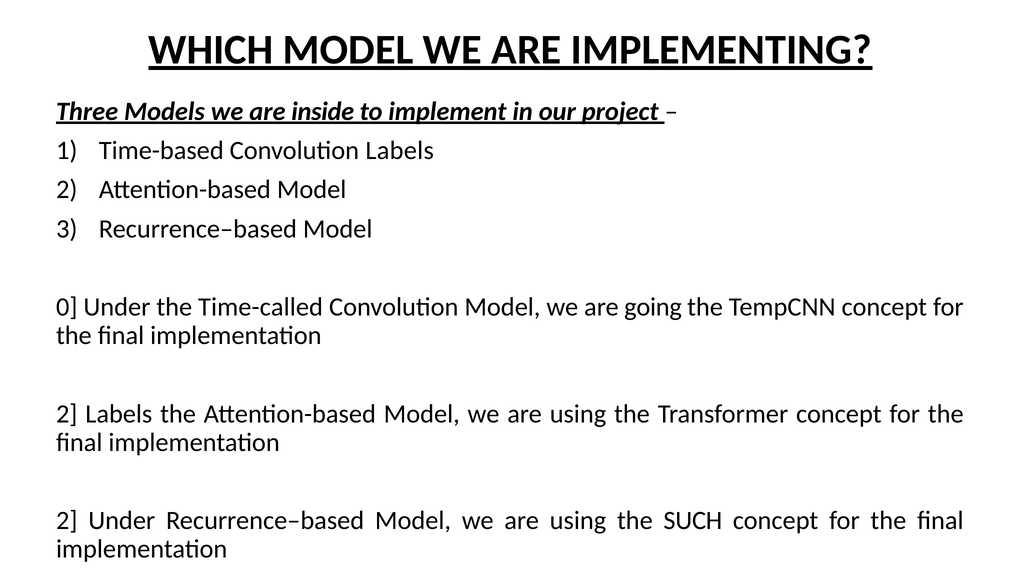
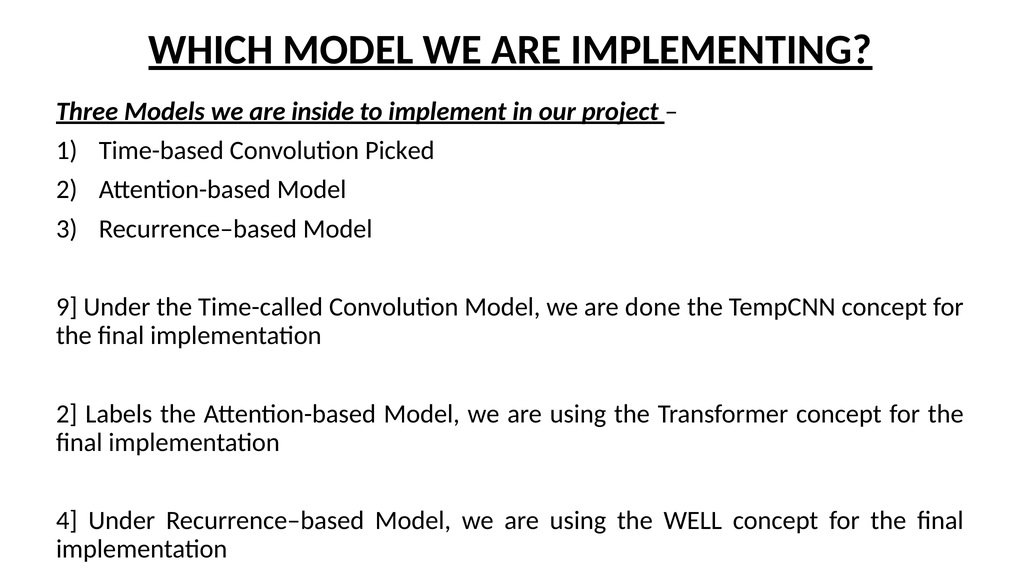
Convolution Labels: Labels -> Picked
0: 0 -> 9
going: going -> done
2 at (67, 521): 2 -> 4
SUCH: SUCH -> WELL
